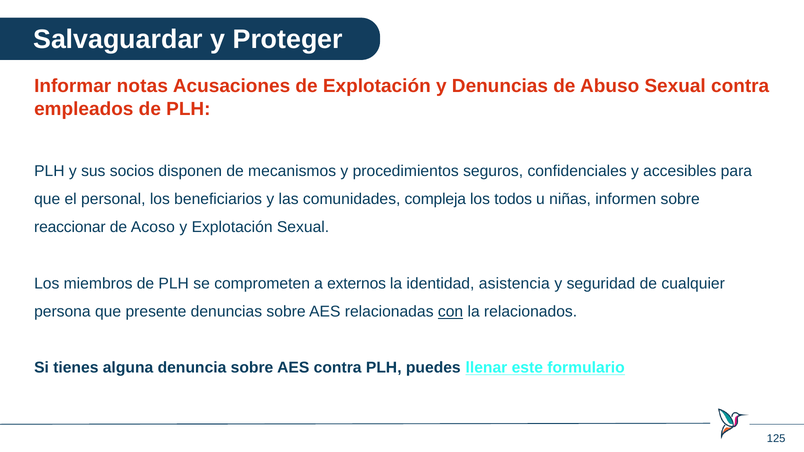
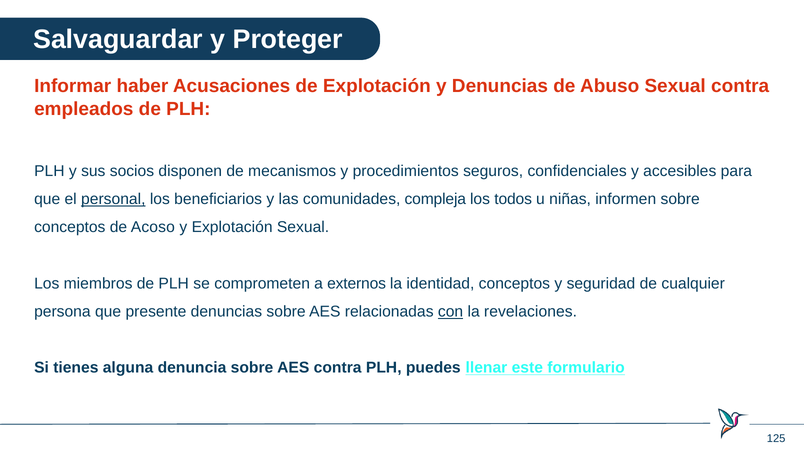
notas: notas -> haber
personal underline: none -> present
reaccionar at (70, 227): reaccionar -> conceptos
identidad asistencia: asistencia -> conceptos
relacionados: relacionados -> revelaciones
